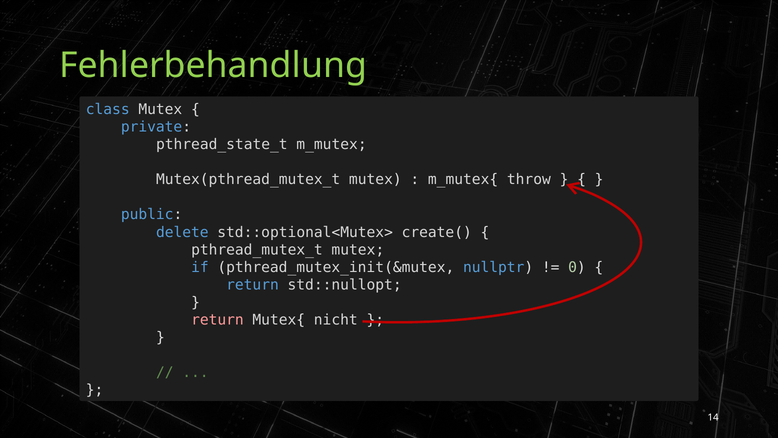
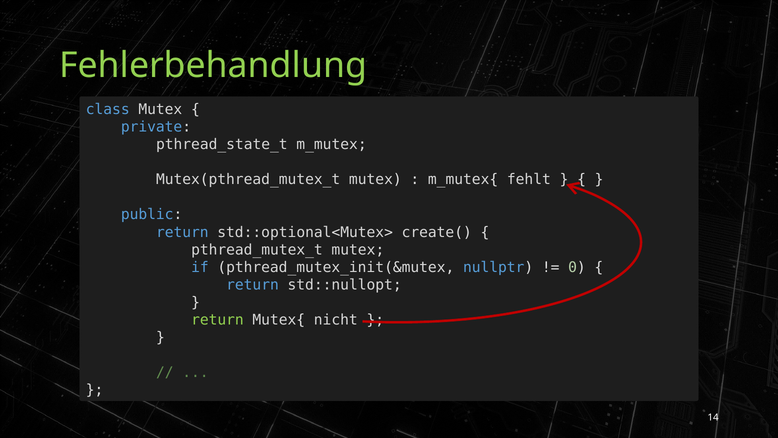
throw: throw -> fehlt
delete at (182, 232): delete -> return
return at (217, 320) colour: pink -> light green
